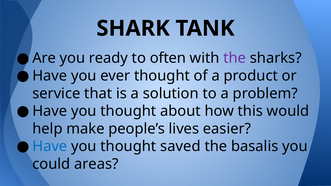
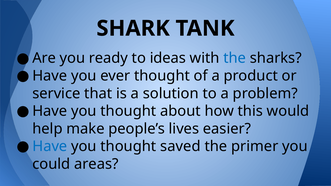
often: often -> ideas
the at (235, 58) colour: purple -> blue
basalis: basalis -> primer
